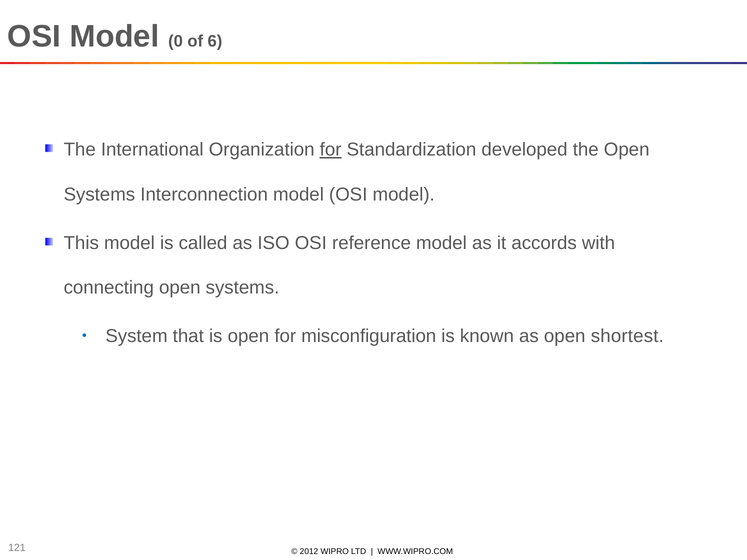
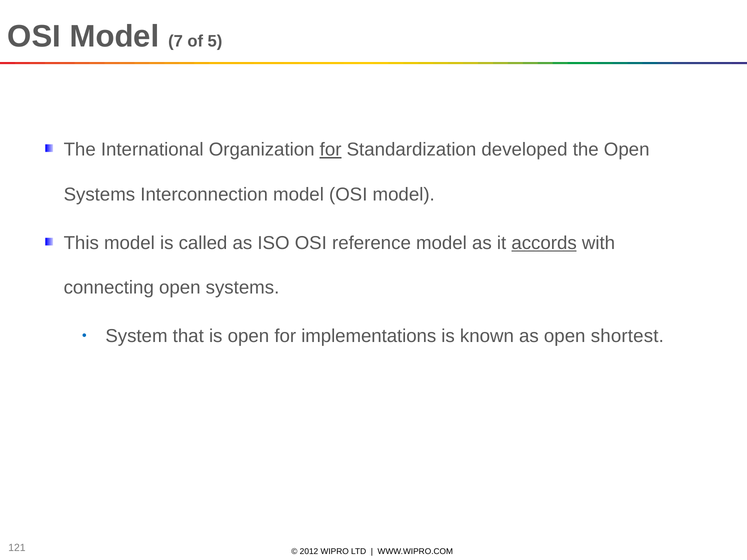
0: 0 -> 7
6: 6 -> 5
accords underline: none -> present
misconfiguration: misconfiguration -> implementations
